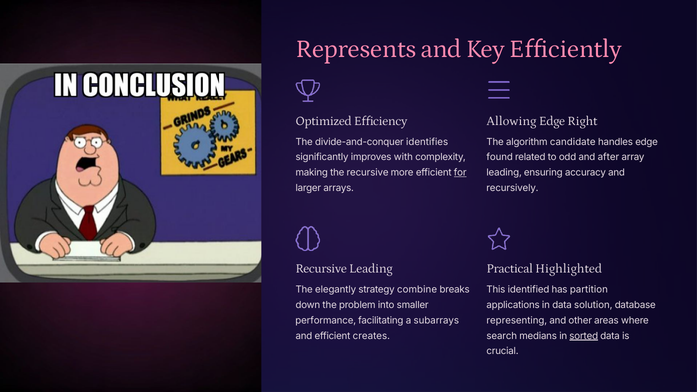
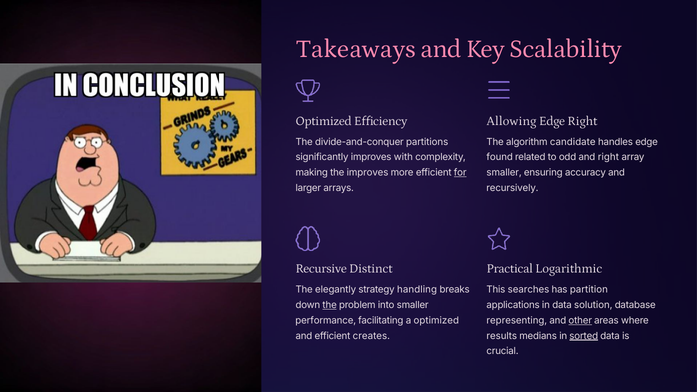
Represents: Represents -> Takeaways
Efficiently: Efficiently -> Scalability
identifies: identifies -> partitions
and after: after -> right
the recursive: recursive -> improves
leading at (504, 173): leading -> smaller
Recursive Leading: Leading -> Distinct
Highlighted: Highlighted -> Logarithmic
combine: combine -> handling
identified: identified -> searches
the at (330, 305) underline: none -> present
a subarrays: subarrays -> optimized
other underline: none -> present
search: search -> results
